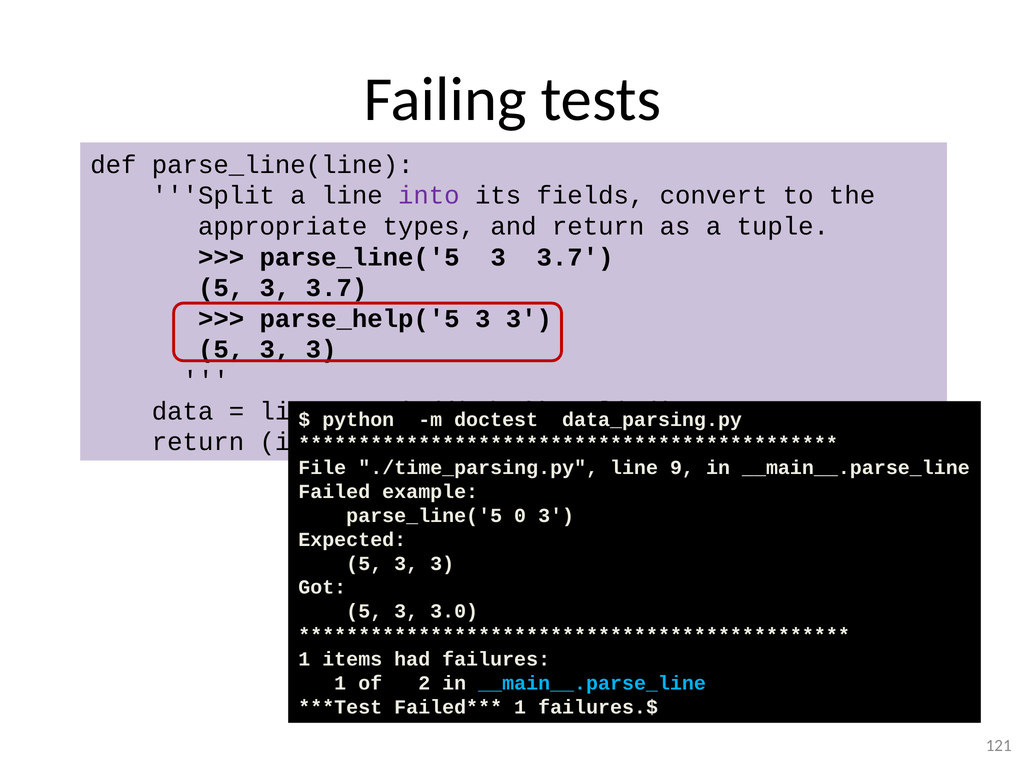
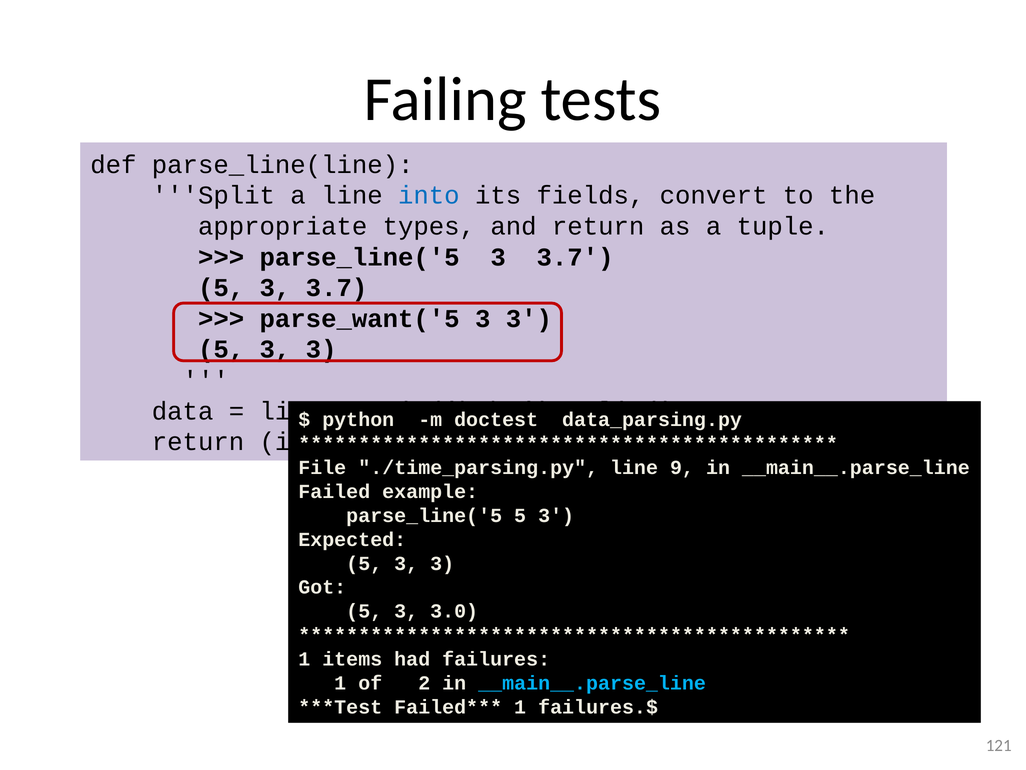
into colour: purple -> blue
parse_help('5: parse_help('5 -> parse_want('5
parse_line('5 0: 0 -> 5
